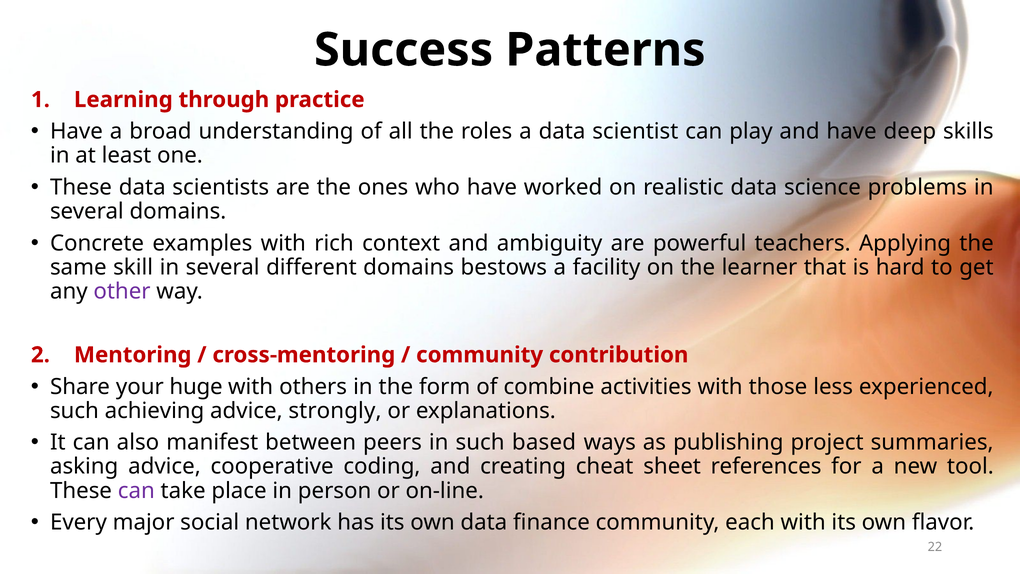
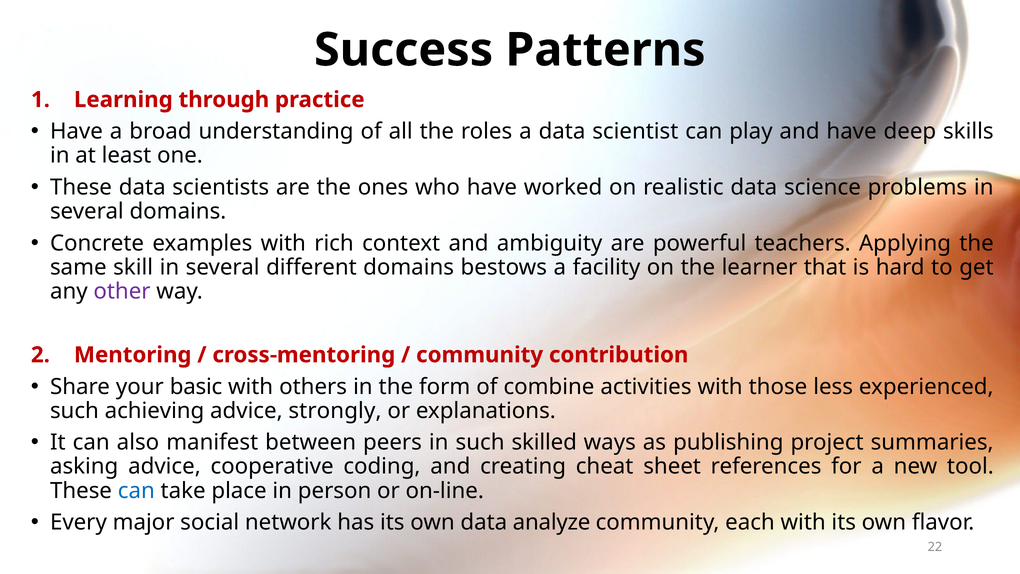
huge: huge -> basic
based: based -> skilled
can at (136, 491) colour: purple -> blue
finance: finance -> analyze
